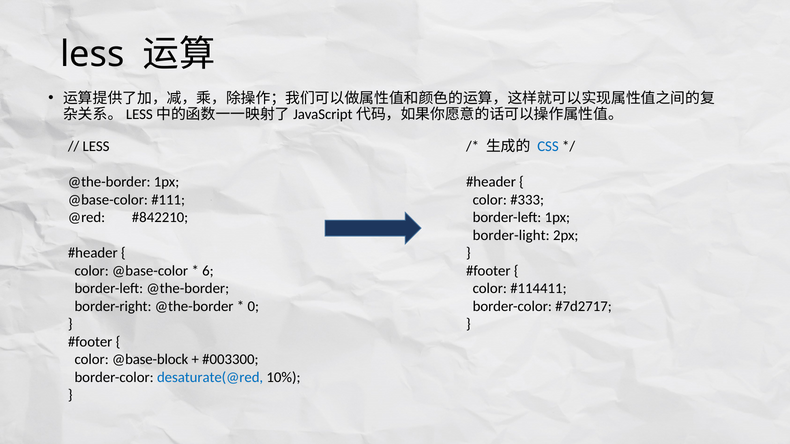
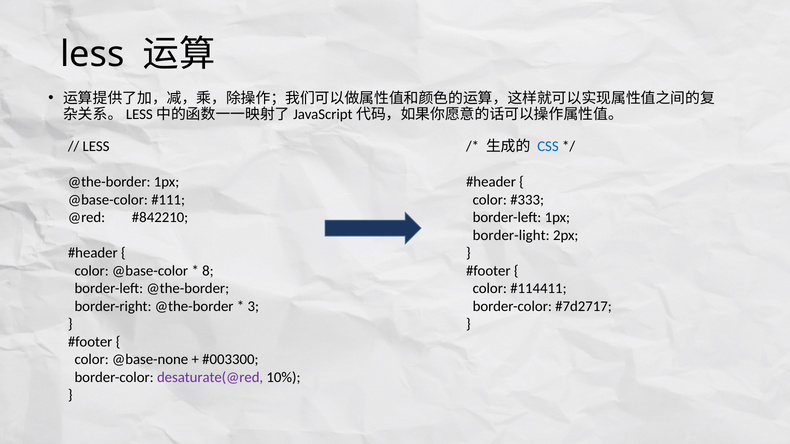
6: 6 -> 8
0: 0 -> 3
@base-block: @base-block -> @base-none
desaturate(@red colour: blue -> purple
